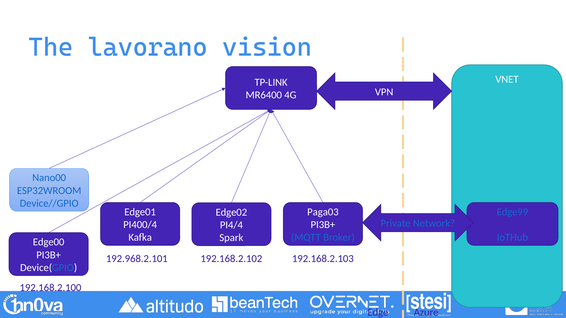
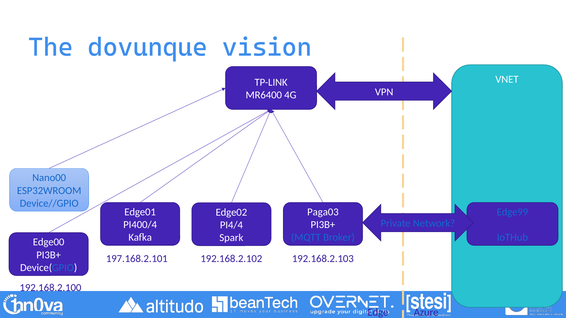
lavorano: lavorano -> dovunque
192.968.2.101: 192.968.2.101 -> 197.168.2.101
